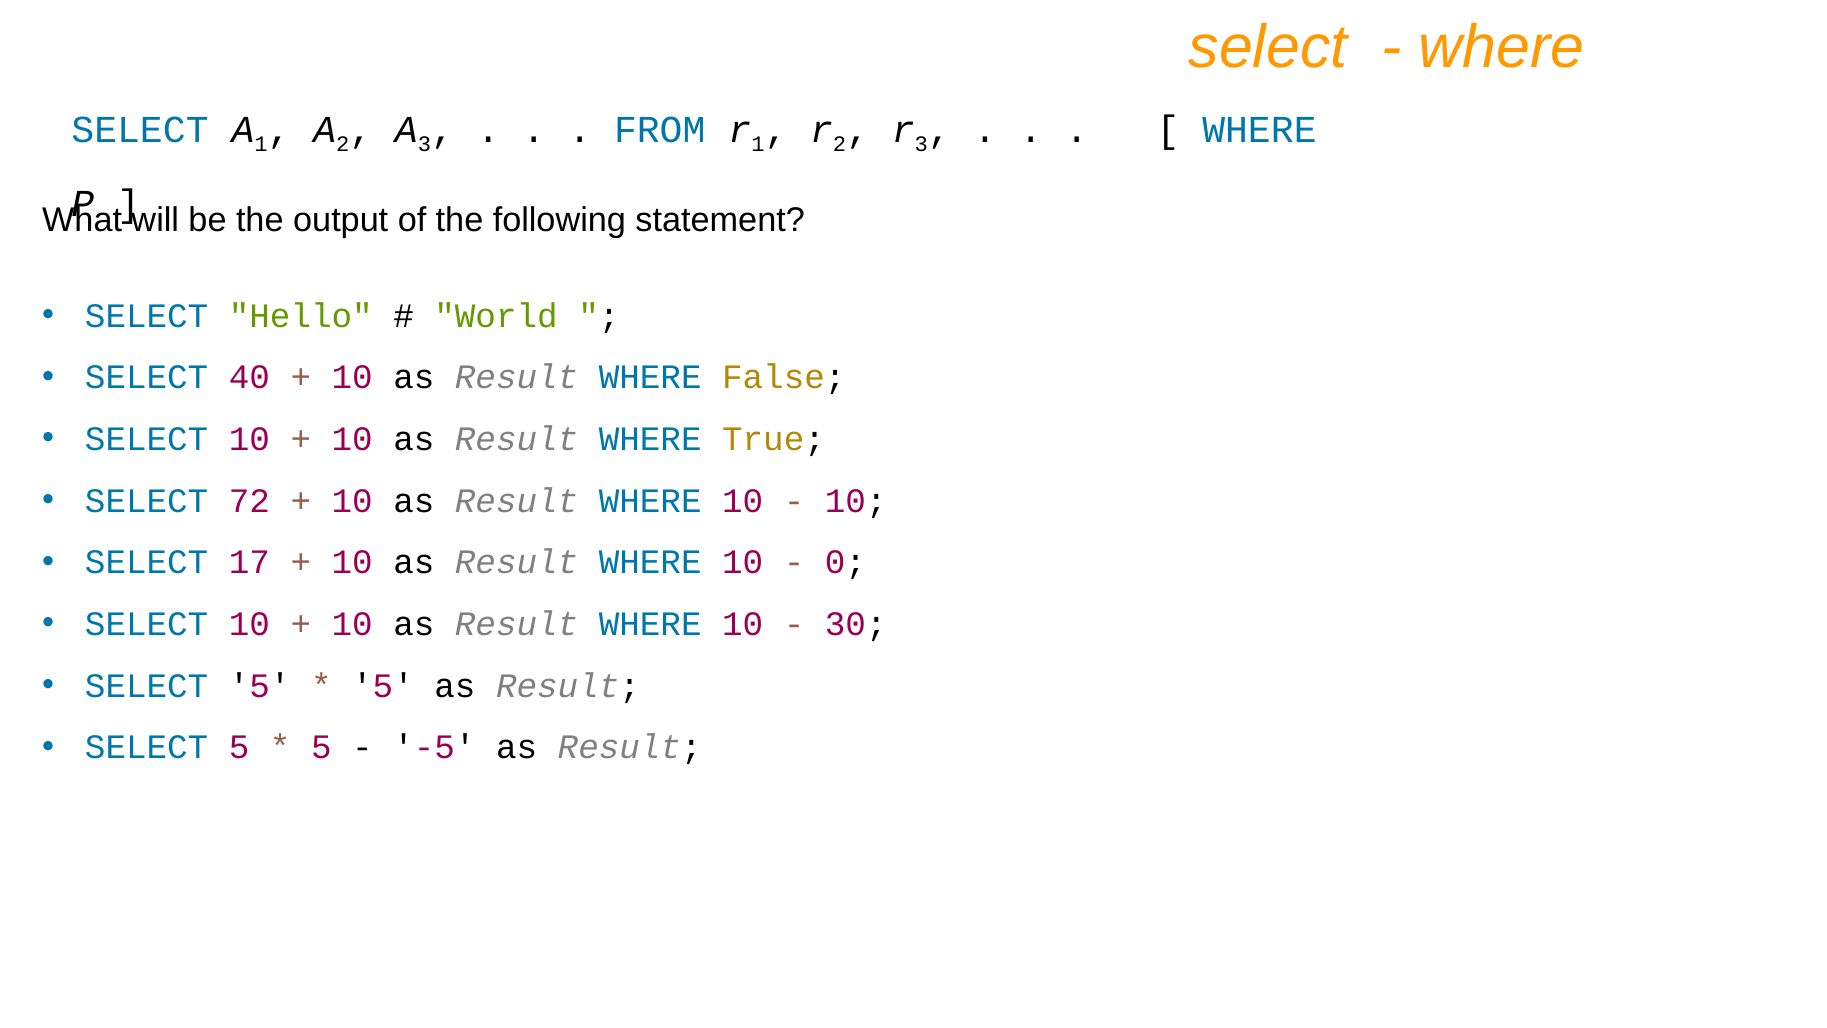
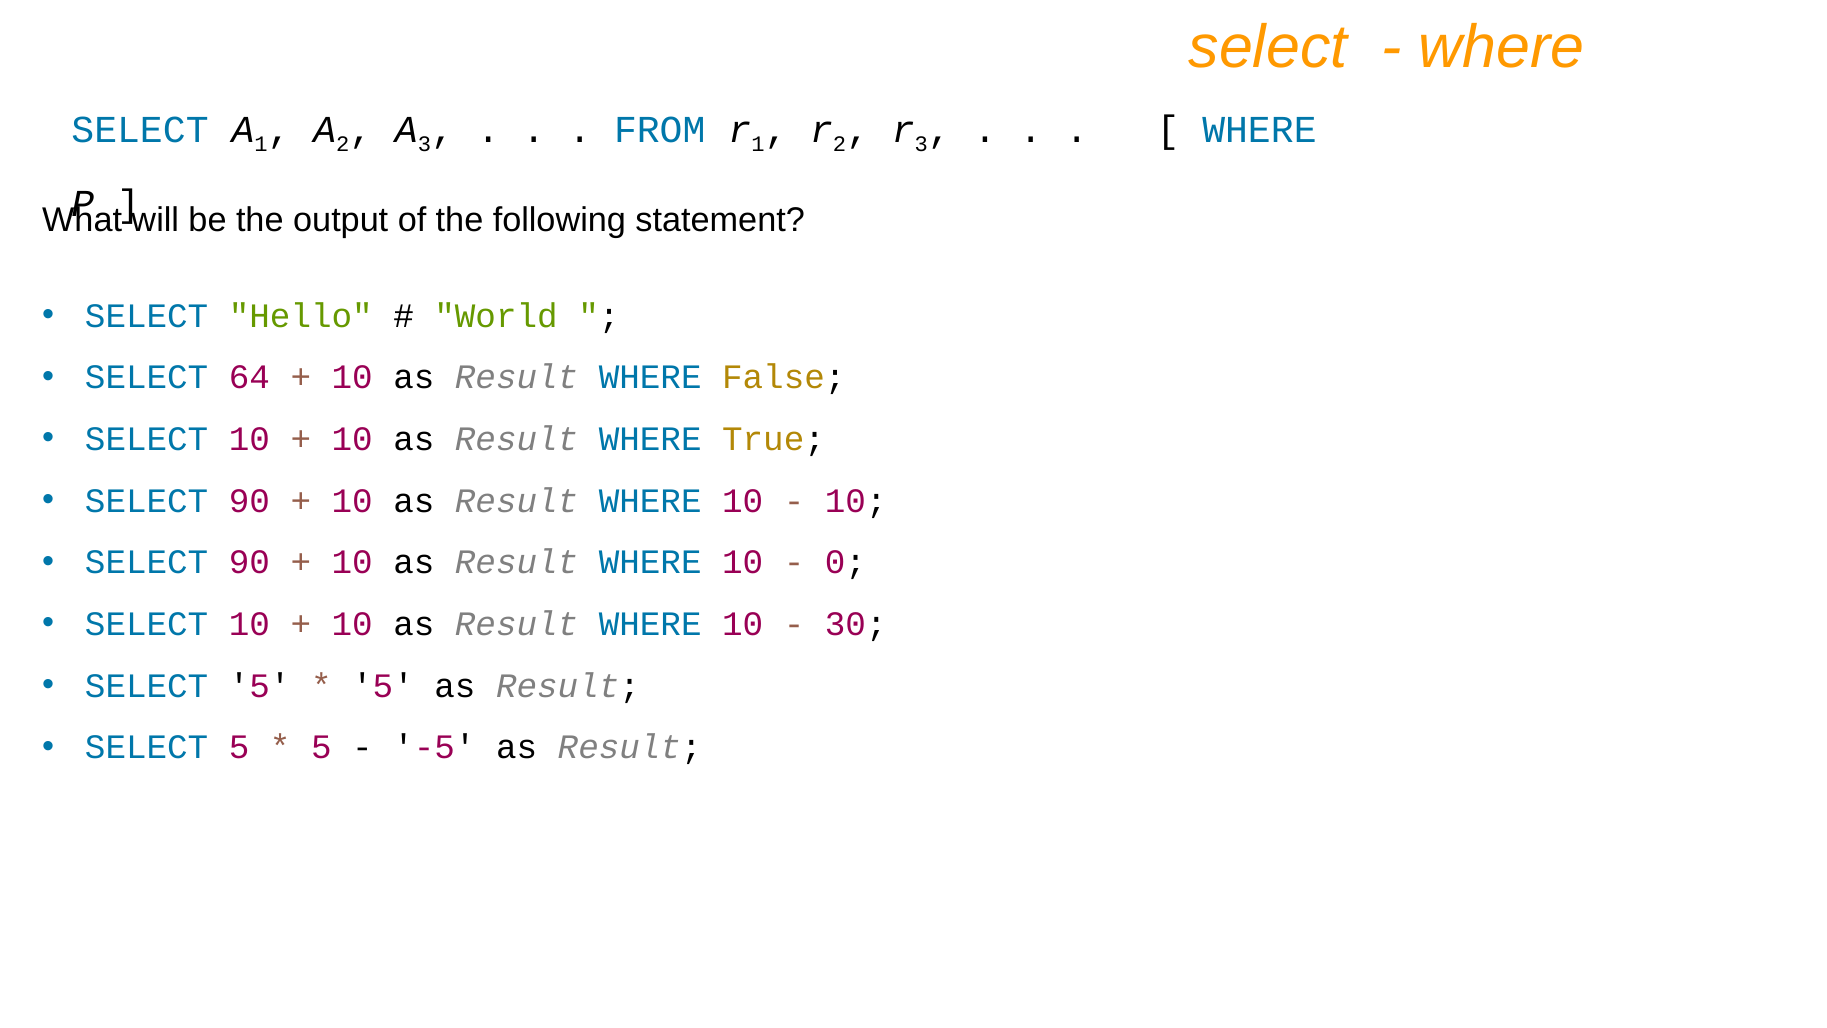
40: 40 -> 64
72 at (249, 501): 72 -> 90
17 at (249, 562): 17 -> 90
